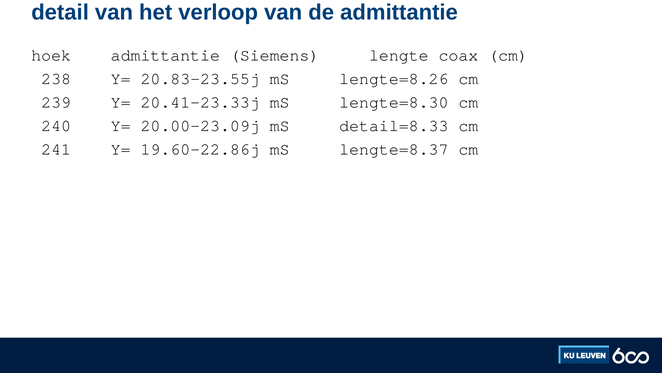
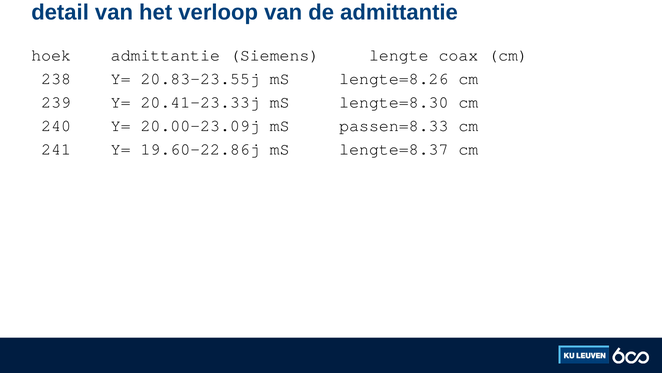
detail=8.33: detail=8.33 -> passen=8.33
